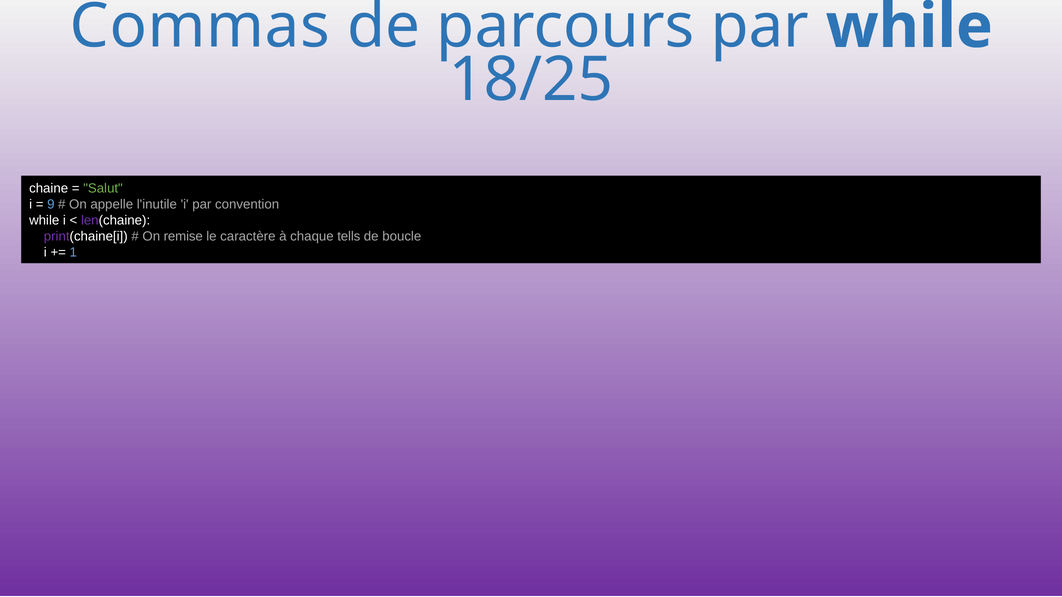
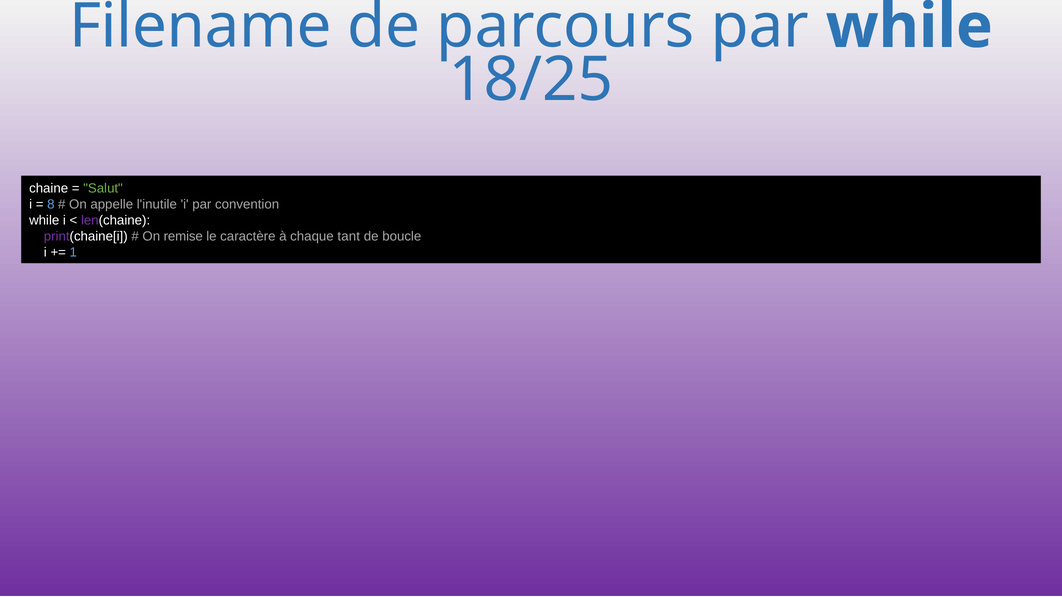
Commas: Commas -> Filename
9: 9 -> 8
tells: tells -> tant
